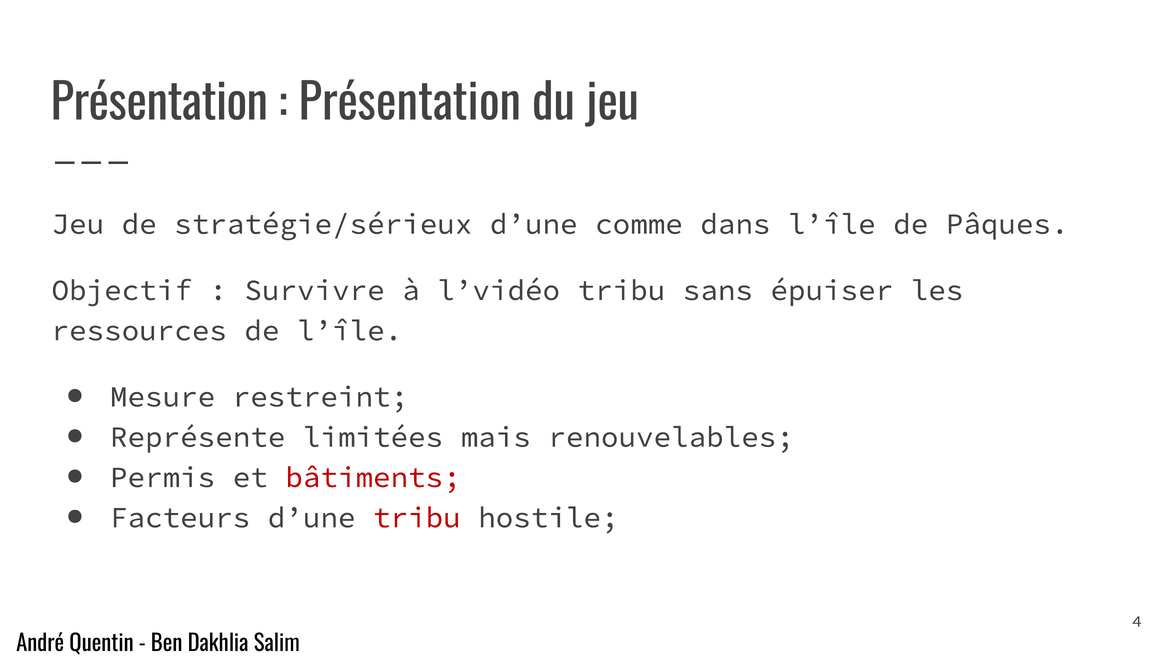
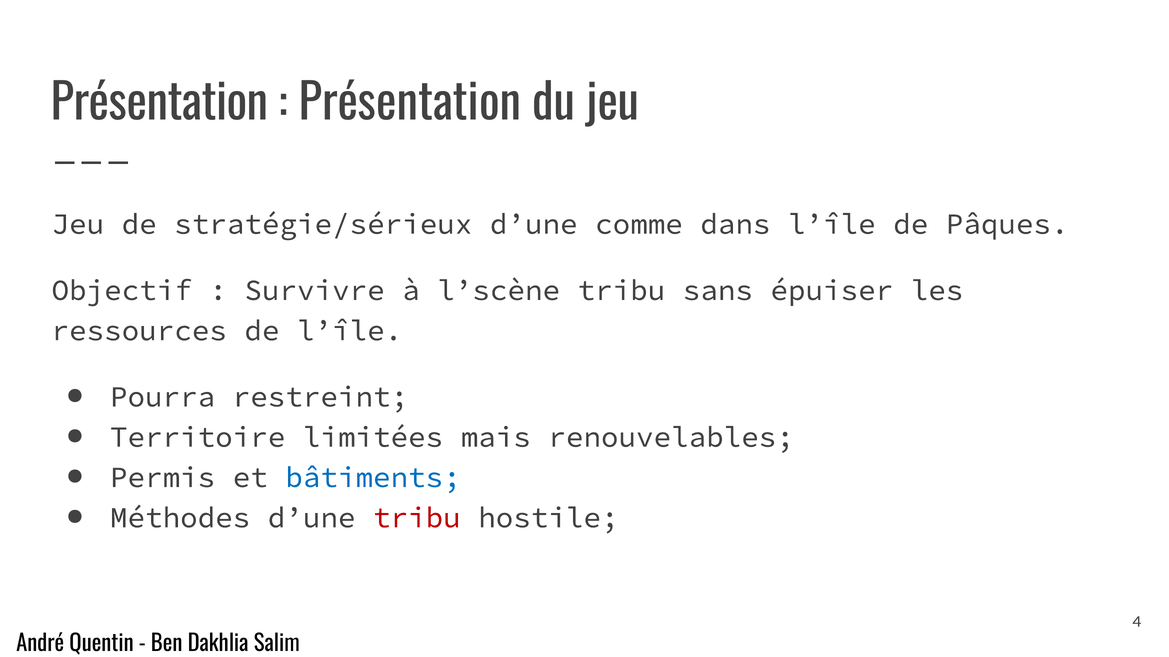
l’vidéo: l’vidéo -> l’scène
Mesure: Mesure -> Pourra
Représente: Représente -> Territoire
bâtiments colour: red -> blue
Facteurs: Facteurs -> Méthodes
